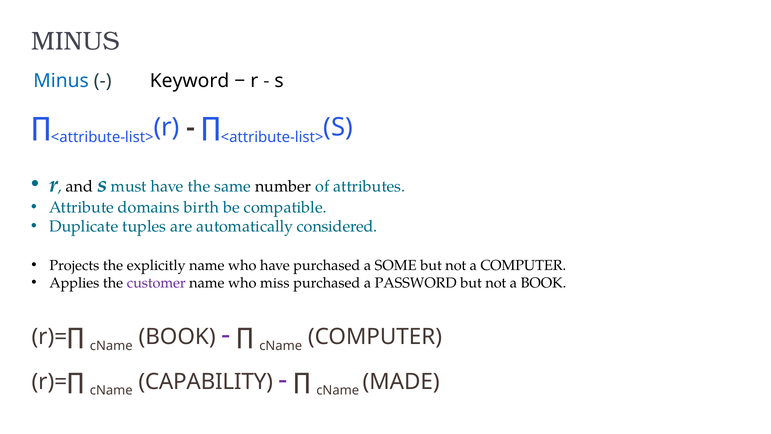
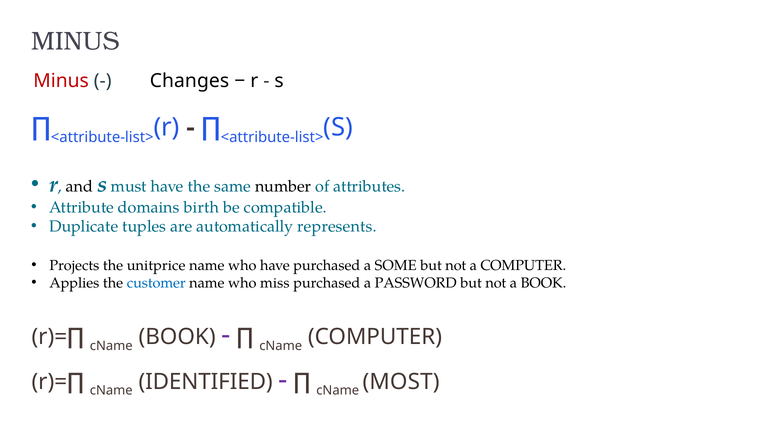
Minus at (61, 81) colour: blue -> red
Keyword: Keyword -> Changes
considered: considered -> represents
explicitly: explicitly -> unitprice
customer colour: purple -> blue
CAPABILITY: CAPABILITY -> IDENTIFIED
MADE: MADE -> MOST
